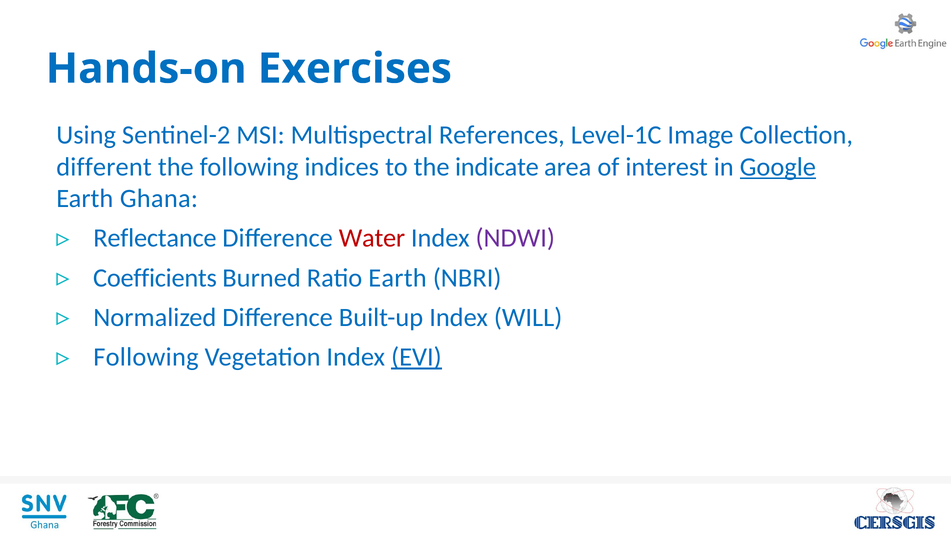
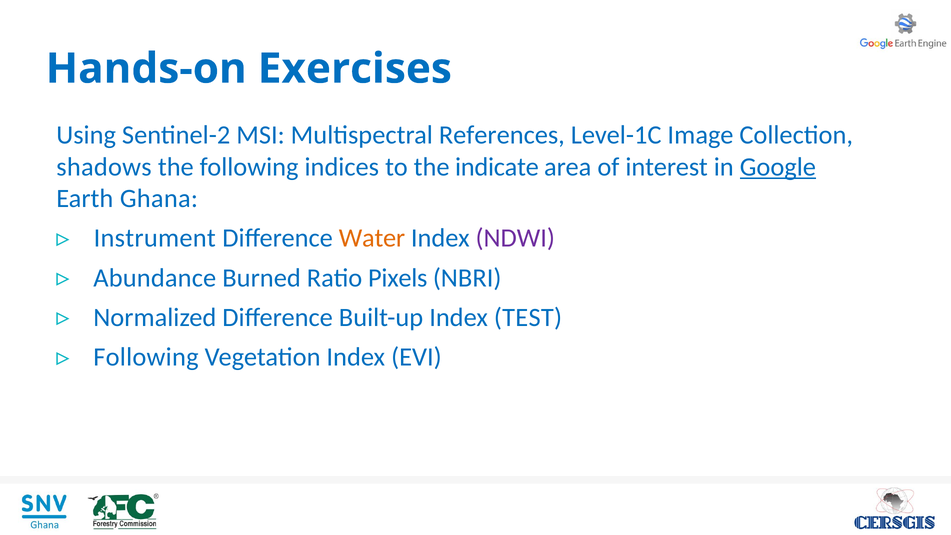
different: different -> shadows
Reflectance: Reflectance -> Instrument
Water colour: red -> orange
Coefficients: Coefficients -> Abundance
Ratio Earth: Earth -> Pixels
WILL: WILL -> TEST
EVI underline: present -> none
